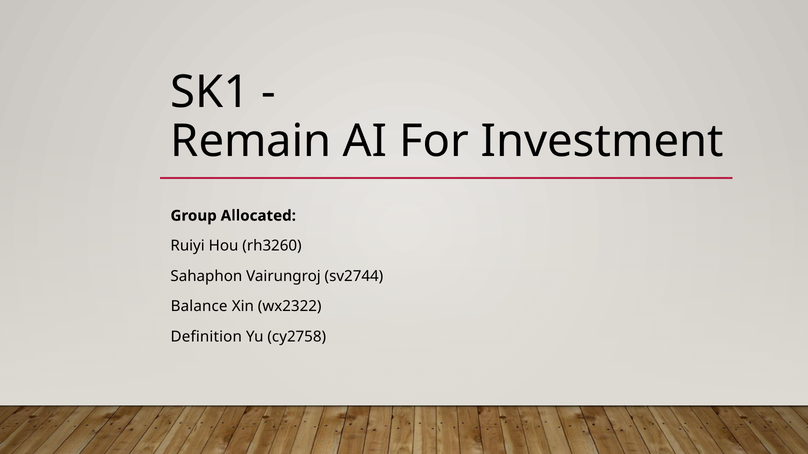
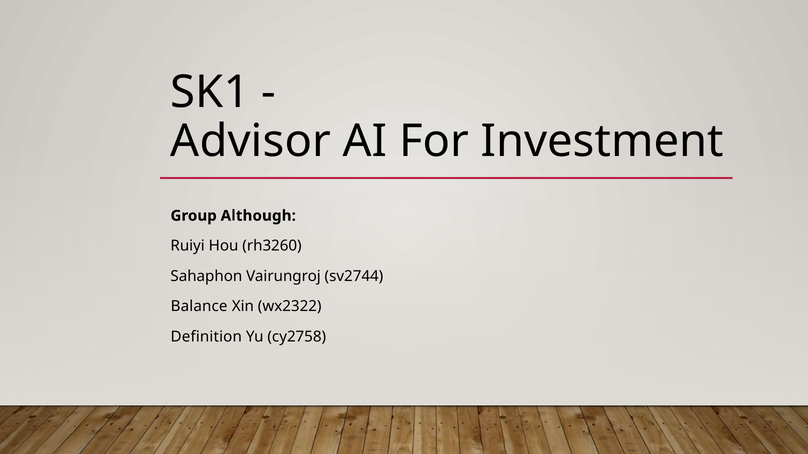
Remain: Remain -> Advisor
Allocated: Allocated -> Although
